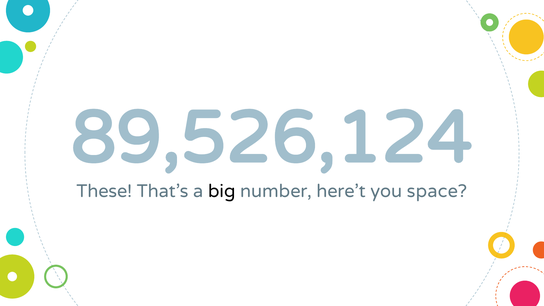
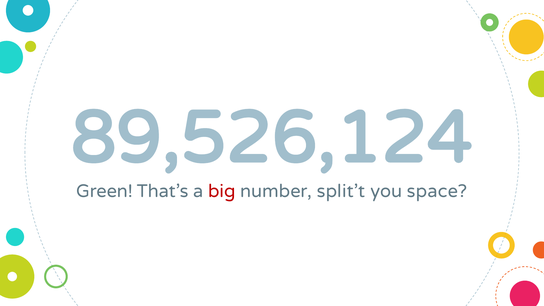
These: These -> Green
big colour: black -> red
here’t: here’t -> split’t
